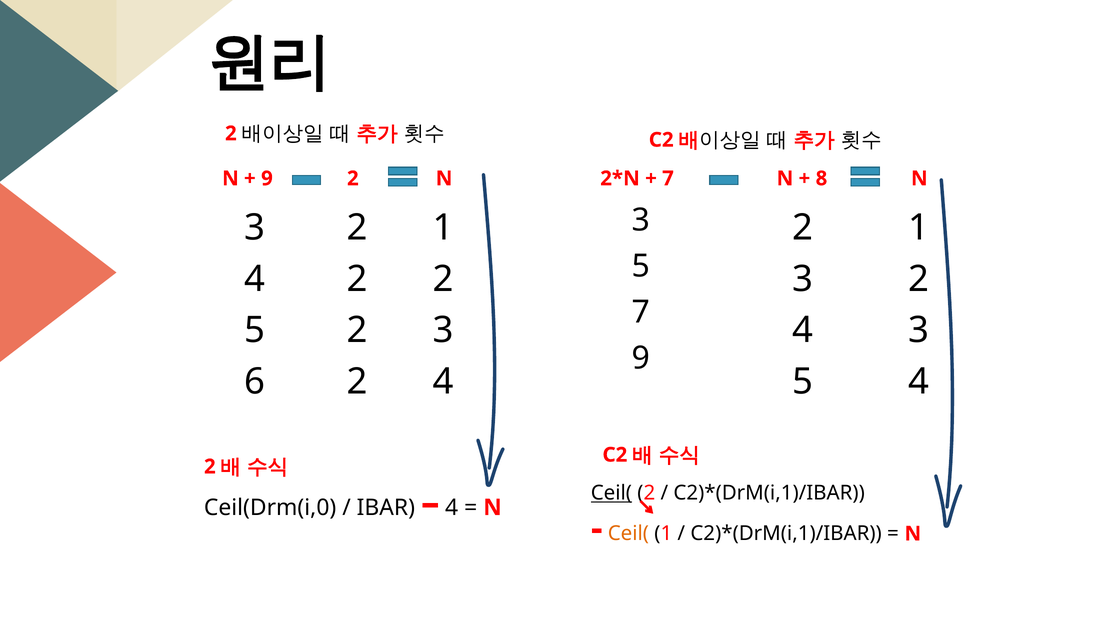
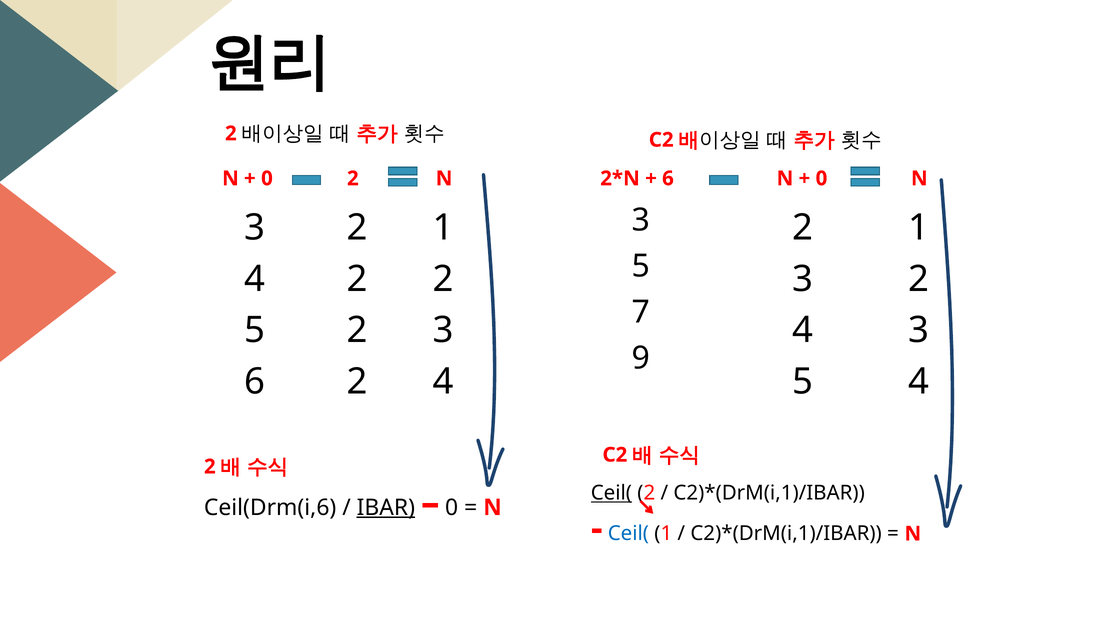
9 at (267, 178): 9 -> 0
7 at (668, 178): 7 -> 6
8 at (821, 178): 8 -> 0
Ceil(Drm(i,0: Ceil(Drm(i,0 -> Ceil(Drm(i,6
IBAR underline: none -> present
4 at (452, 507): 4 -> 0
Ceil( at (628, 533) colour: orange -> blue
